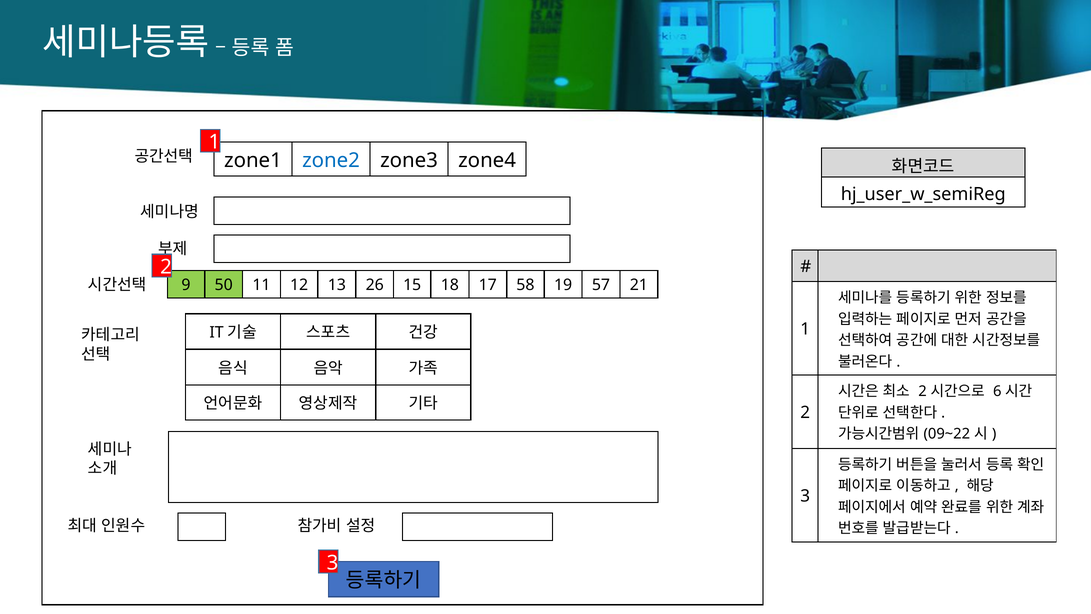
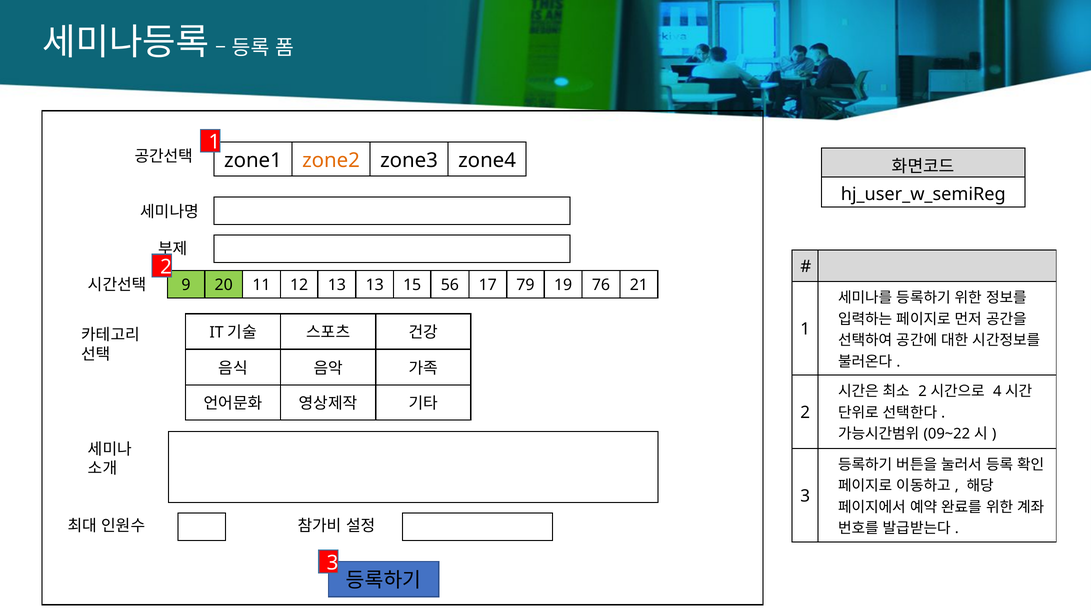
zone2 colour: blue -> orange
50: 50 -> 20
13 26: 26 -> 13
18: 18 -> 56
58: 58 -> 79
57: 57 -> 76
6: 6 -> 4
